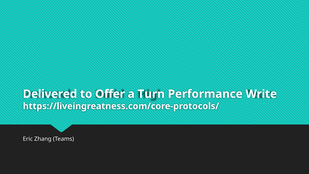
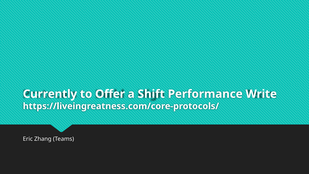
Delivered: Delivered -> Currently
Turn: Turn -> Shift
